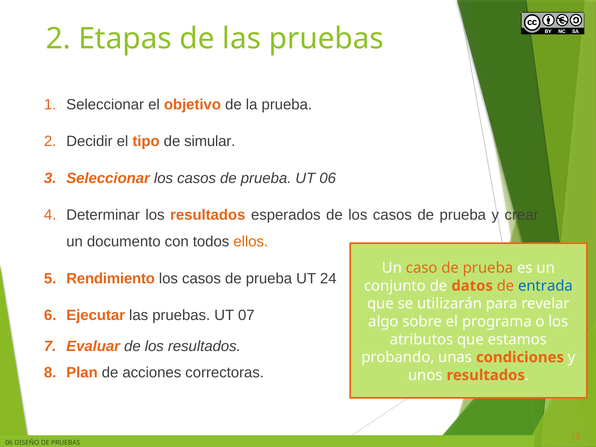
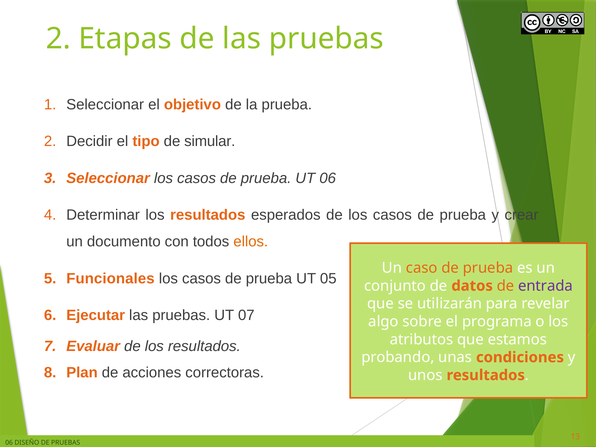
Rendimiento: Rendimiento -> Funcionales
24: 24 -> 05
entrada colour: blue -> purple
